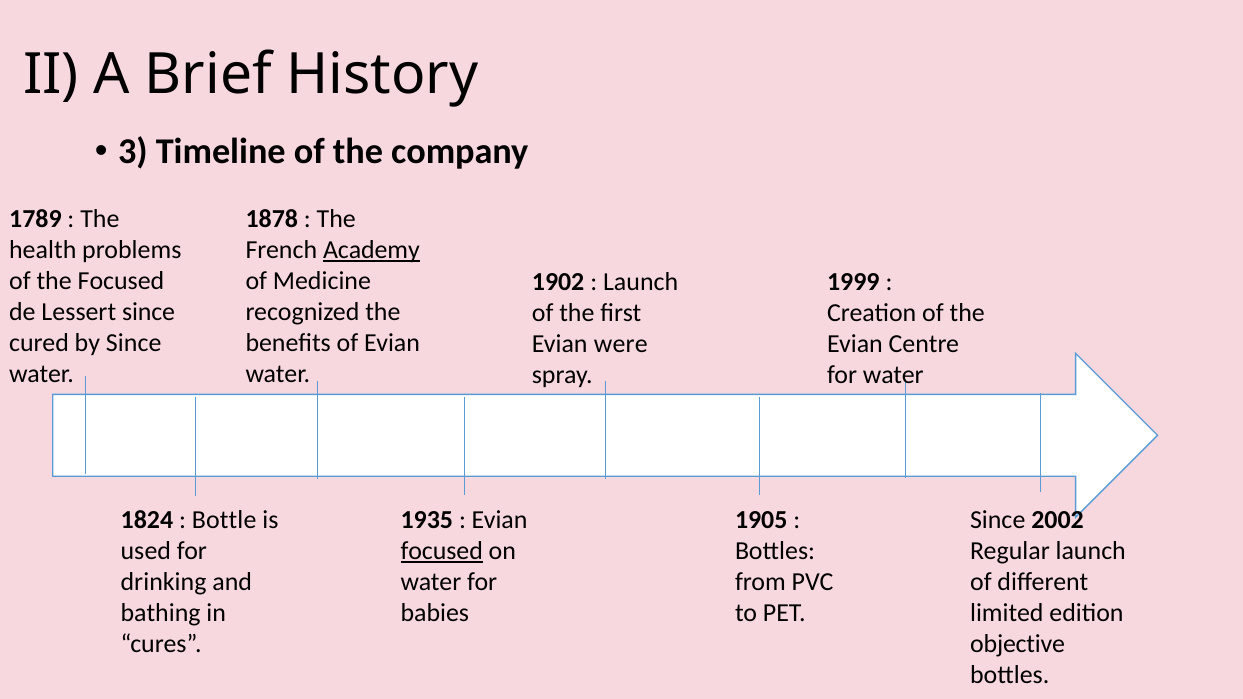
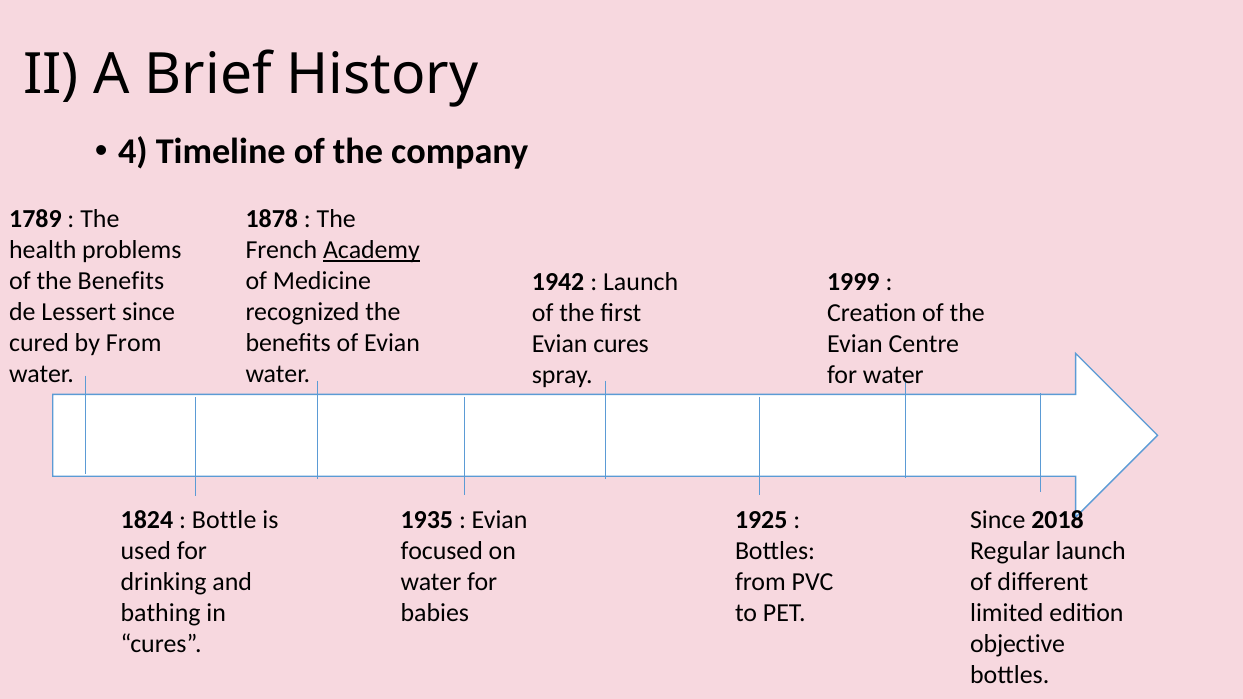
3: 3 -> 4
of the Focused: Focused -> Benefits
1902: 1902 -> 1942
by Since: Since -> From
Evian were: were -> cures
1905: 1905 -> 1925
2002: 2002 -> 2018
focused at (442, 551) underline: present -> none
